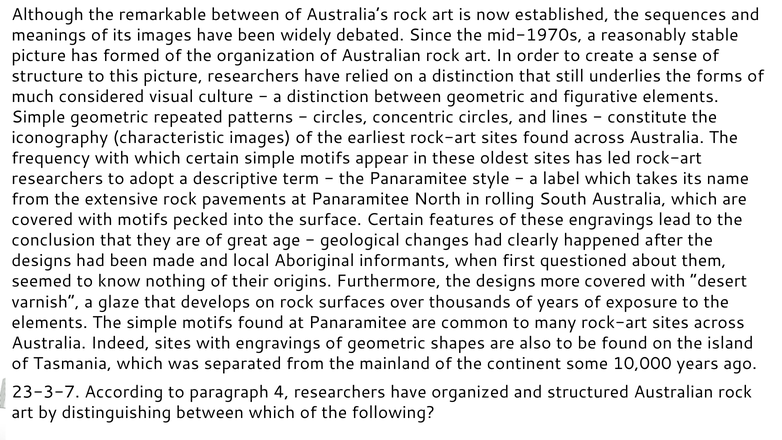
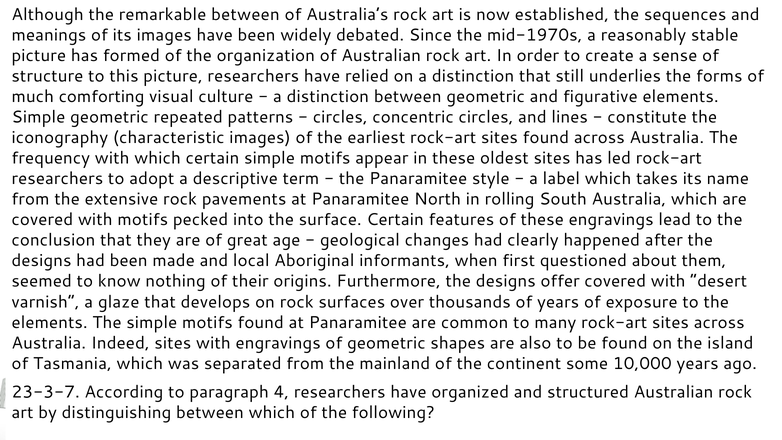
considered: considered -> comforting
more: more -> offer
